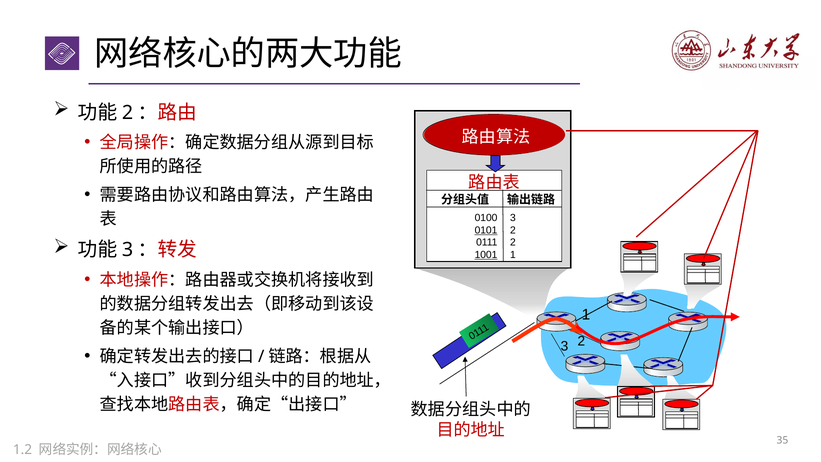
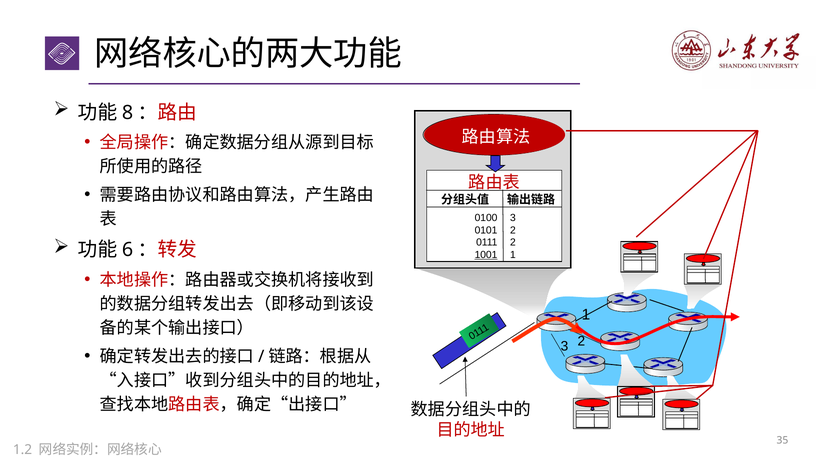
2 at (128, 112): 2 -> 8
0101 underline: present -> none
3 at (128, 250): 3 -> 6
